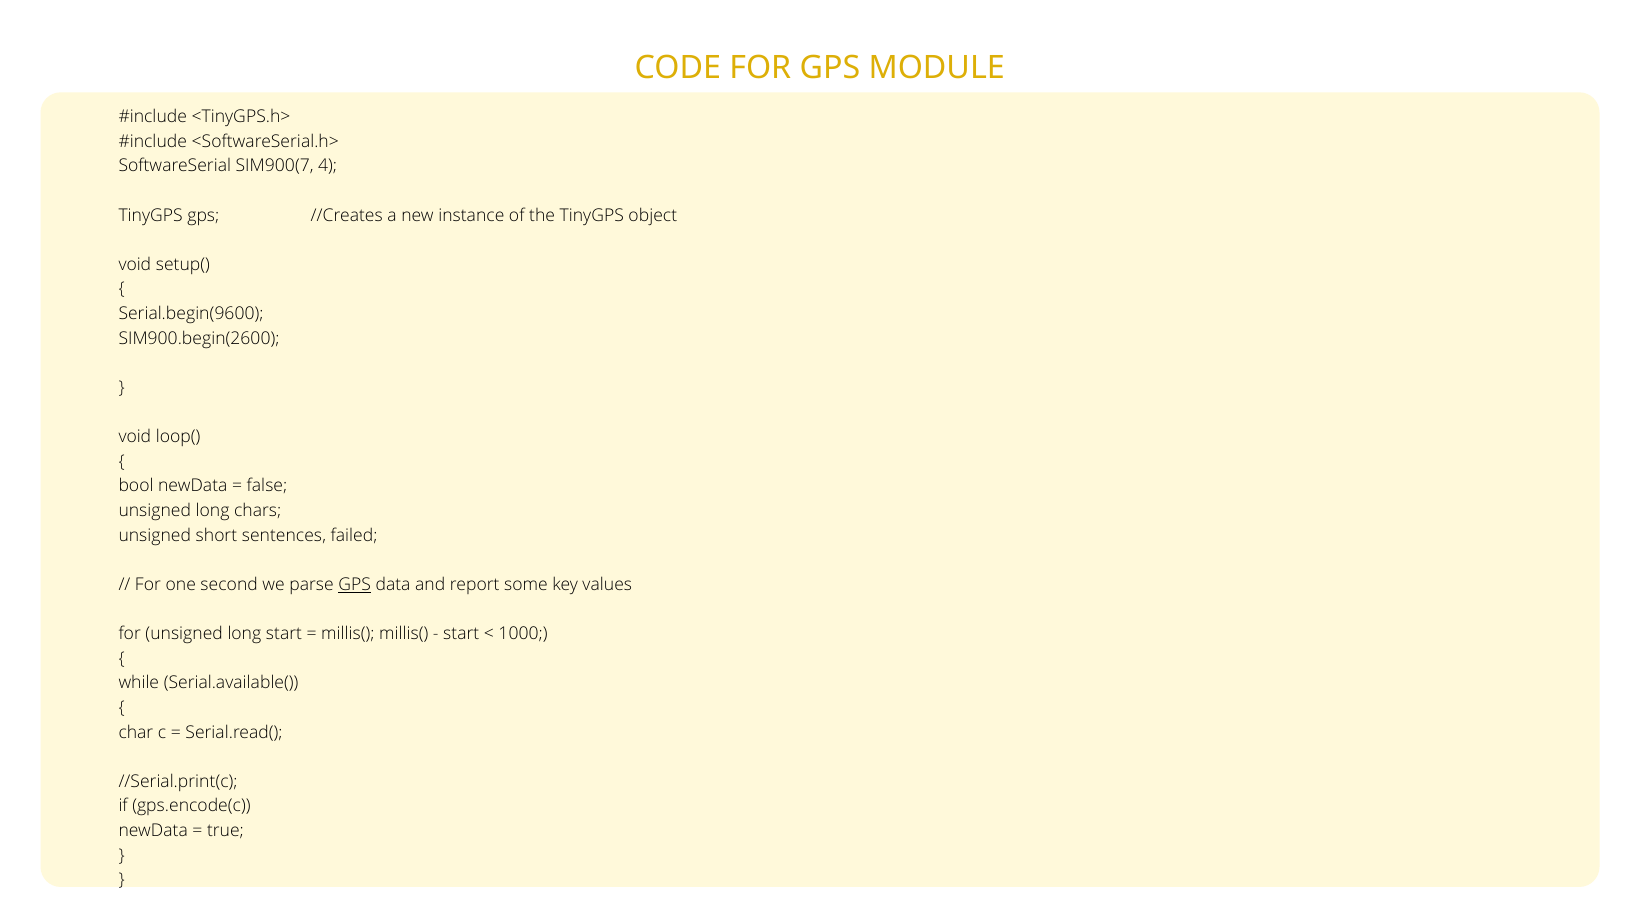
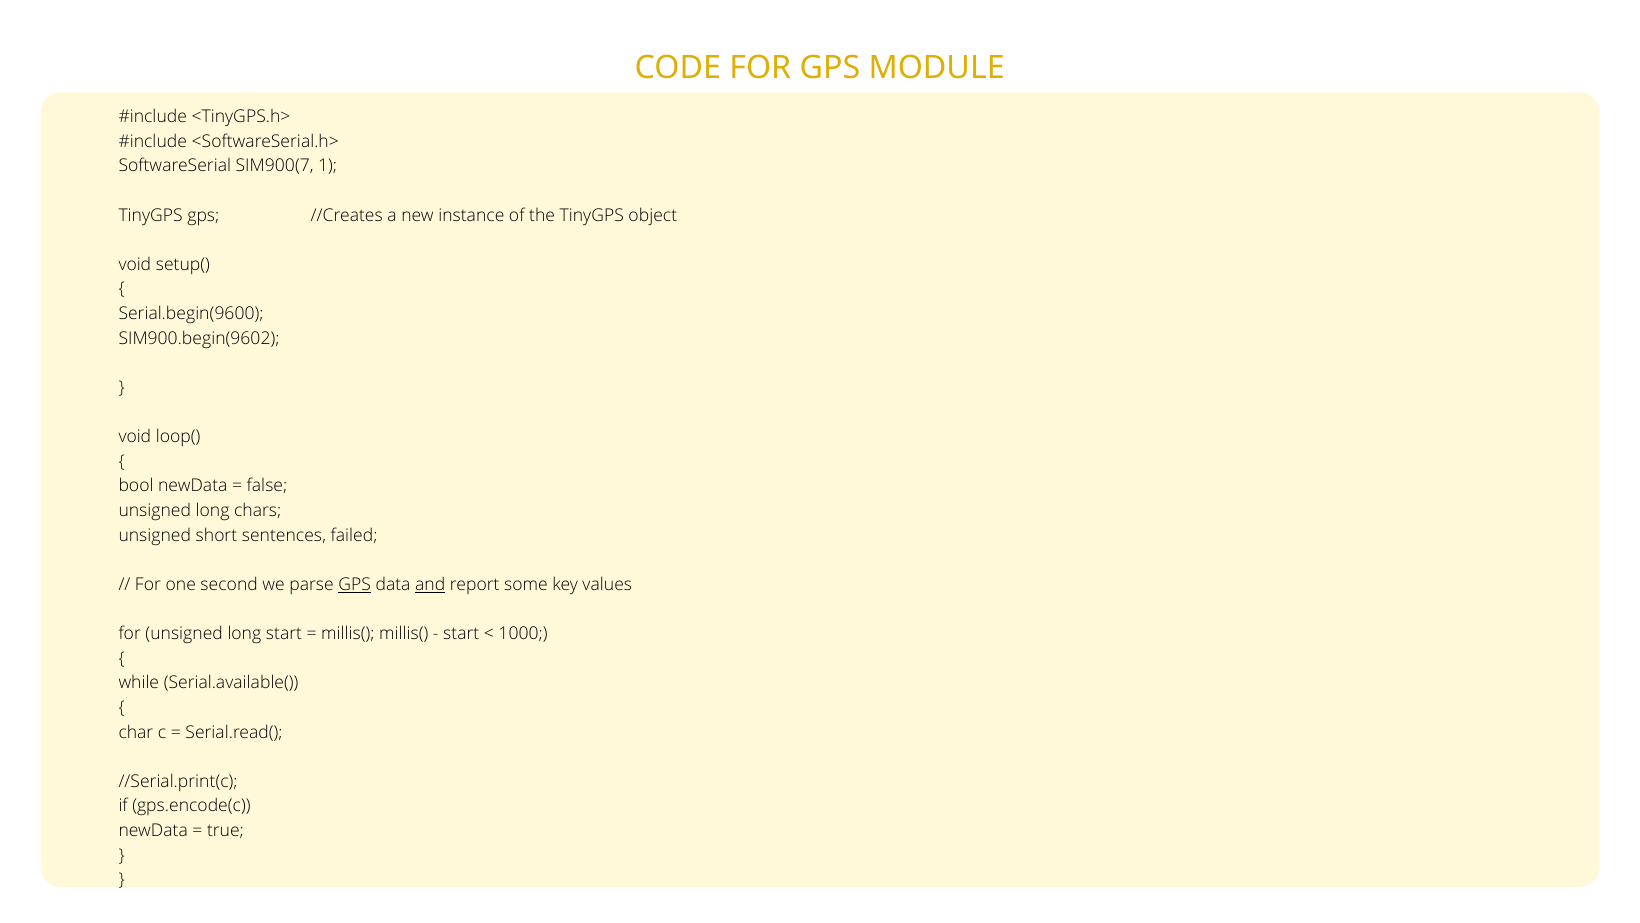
4: 4 -> 1
SIM900.begin(2600: SIM900.begin(2600 -> SIM900.begin(9602
and underline: none -> present
